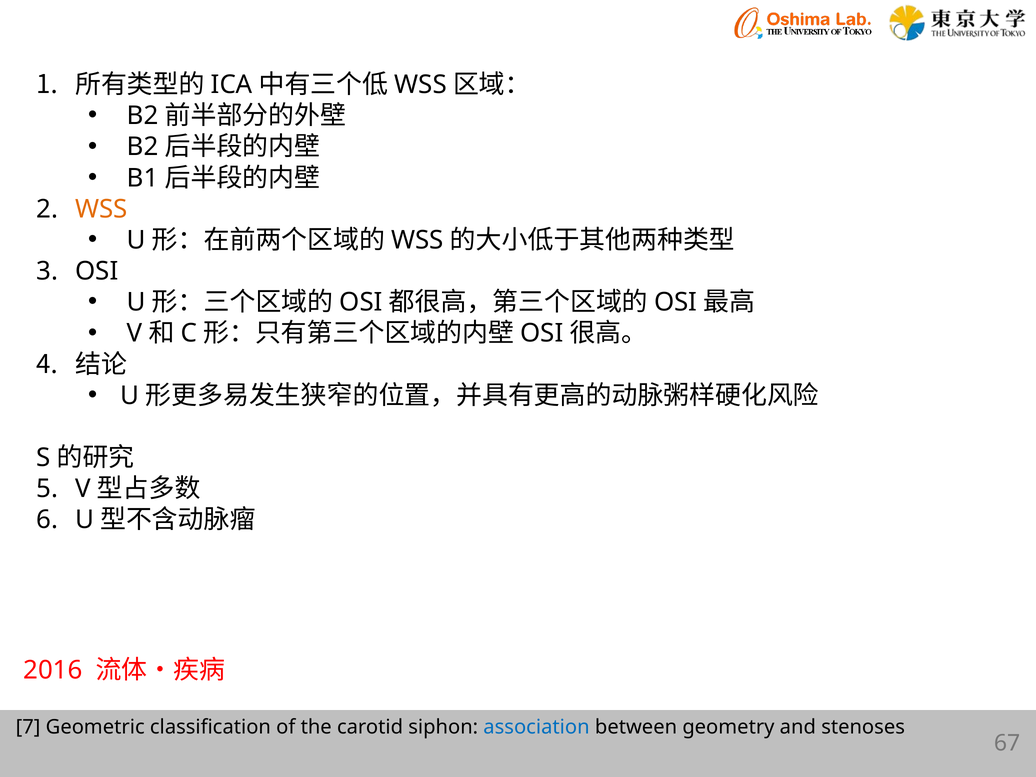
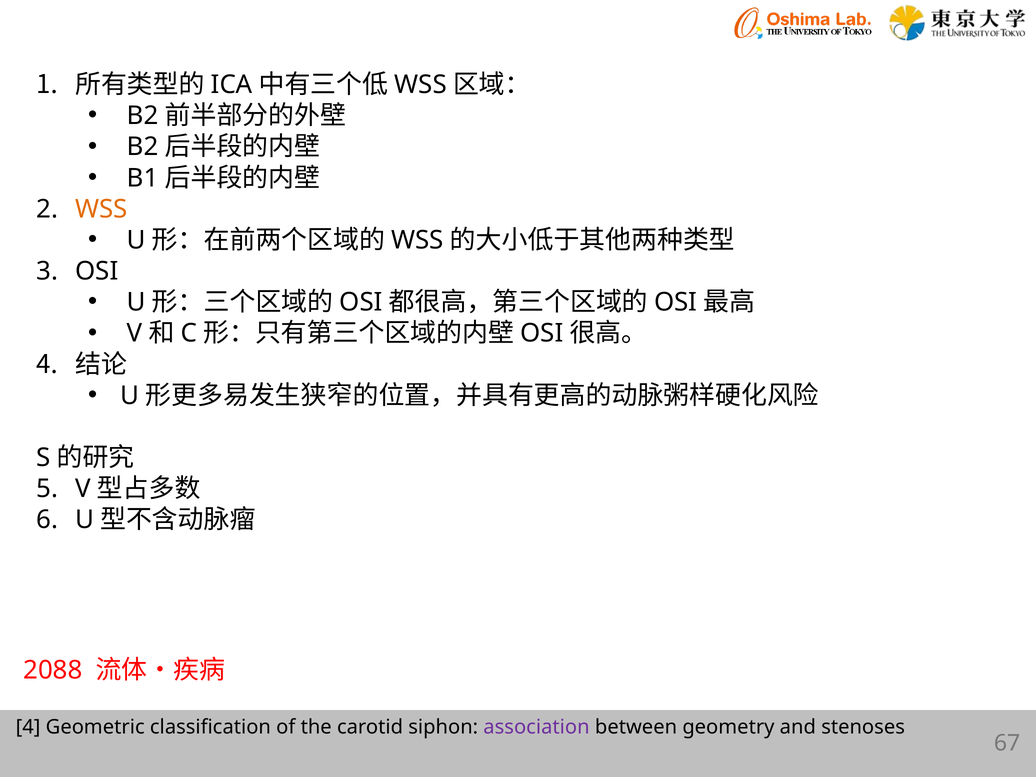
2016: 2016 -> 2088
7 at (28, 727): 7 -> 4
association colour: blue -> purple
